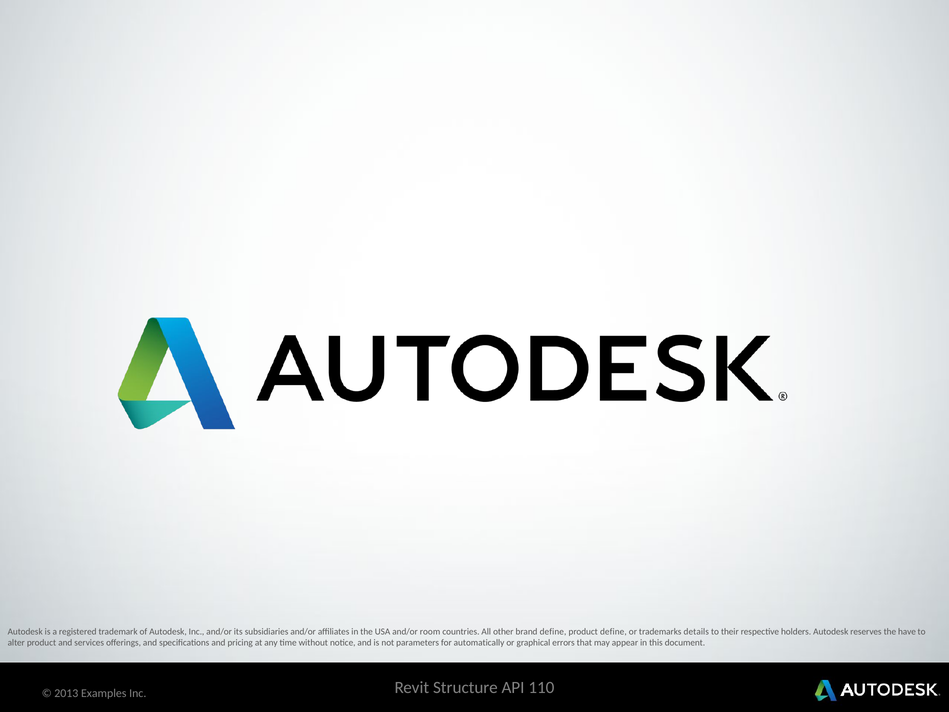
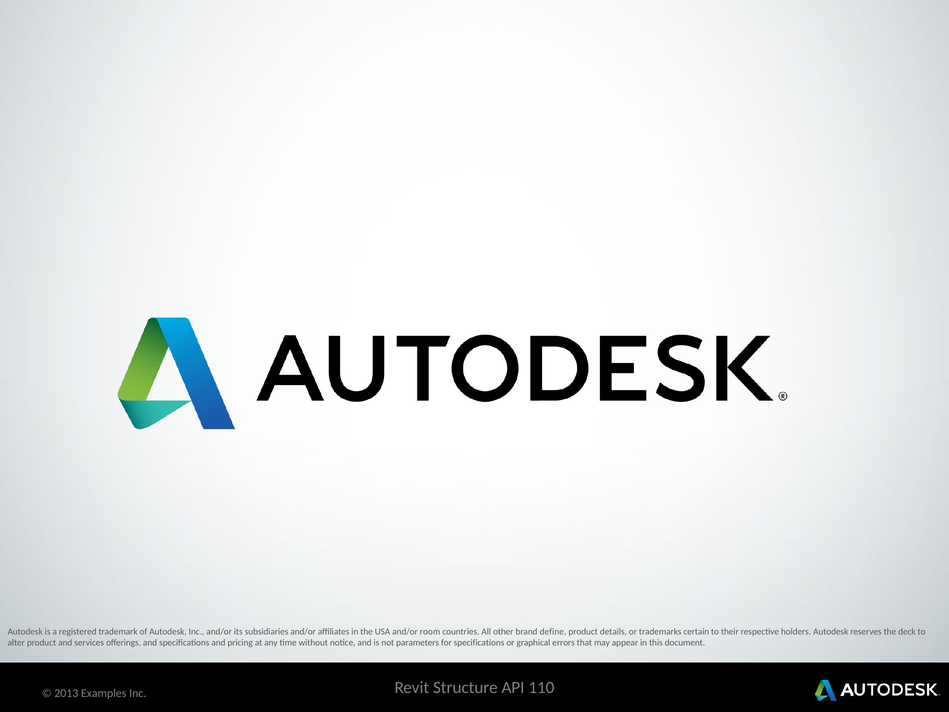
product define: define -> details
details: details -> certain
have: have -> deck
for automatically: automatically -> specifications
